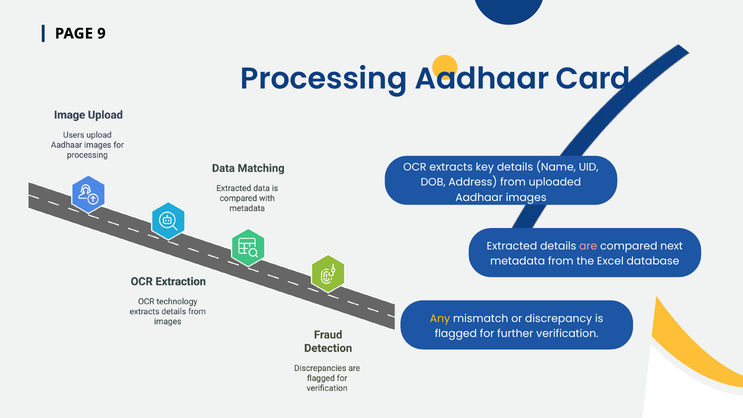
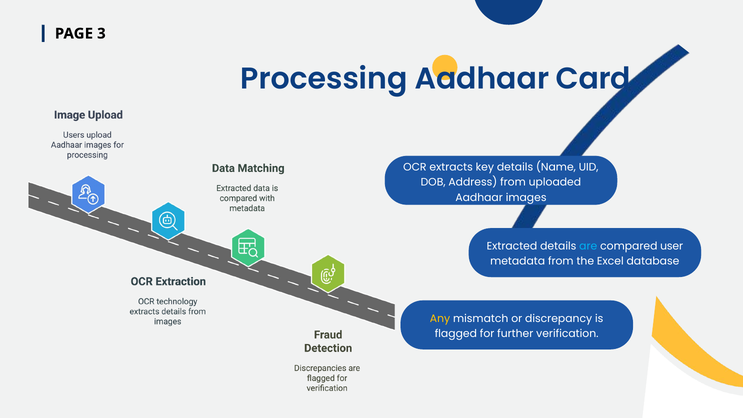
9: 9 -> 3
are colour: pink -> light blue
next: next -> user
